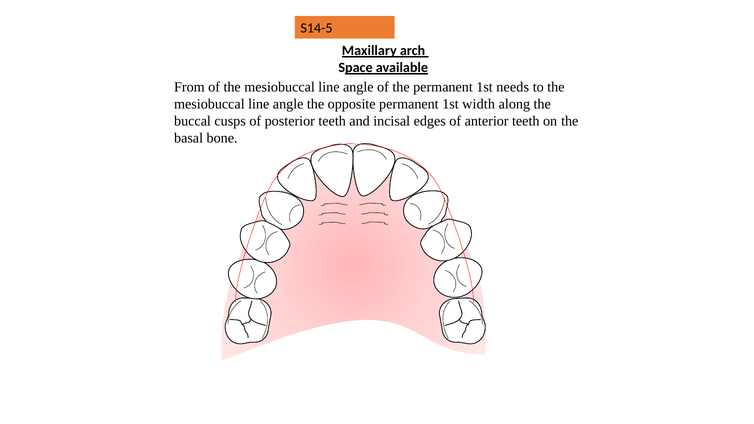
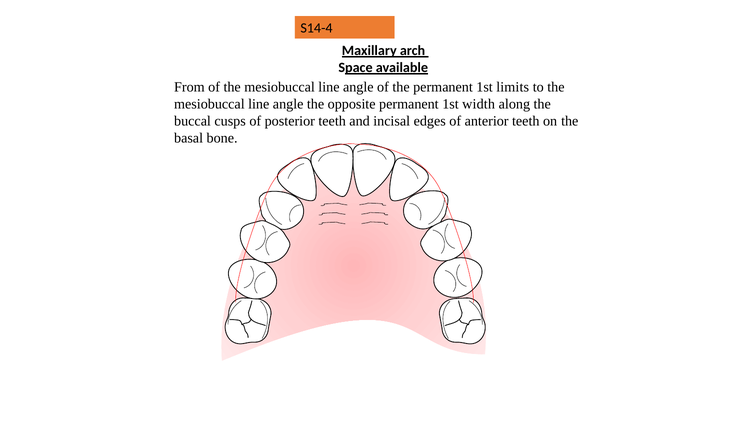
S14-5: S14-5 -> S14-4
needs: needs -> limits
